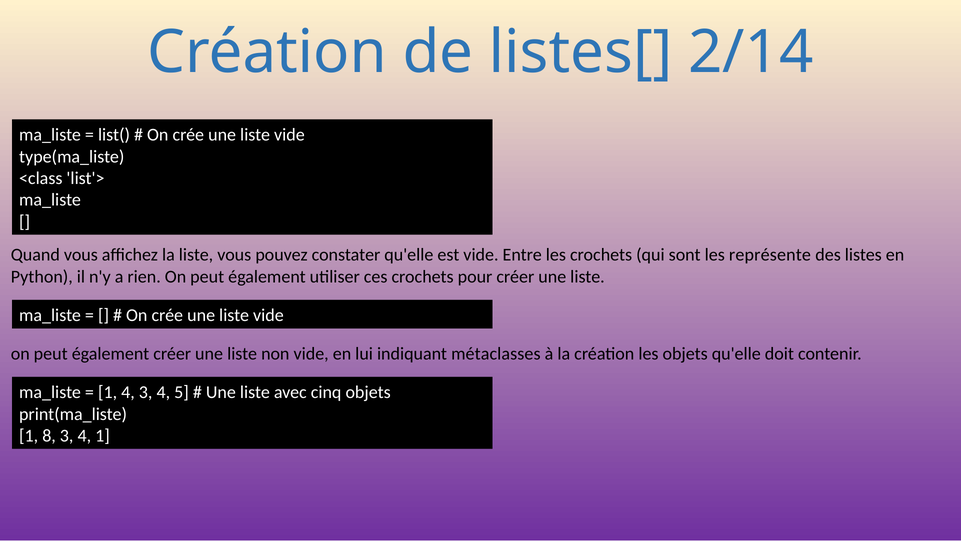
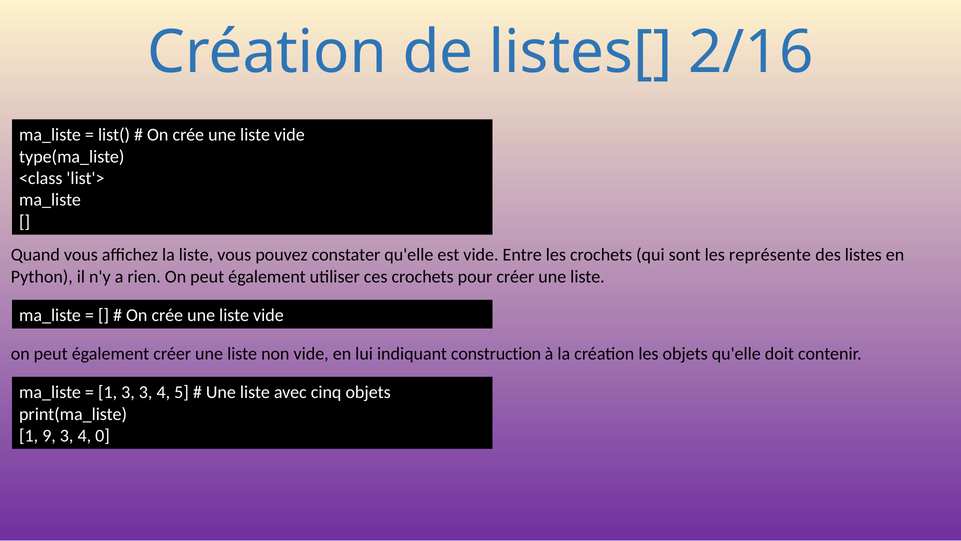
2/14: 2/14 -> 2/16
métaclasses: métaclasses -> construction
1 4: 4 -> 3
8: 8 -> 9
4 1: 1 -> 0
